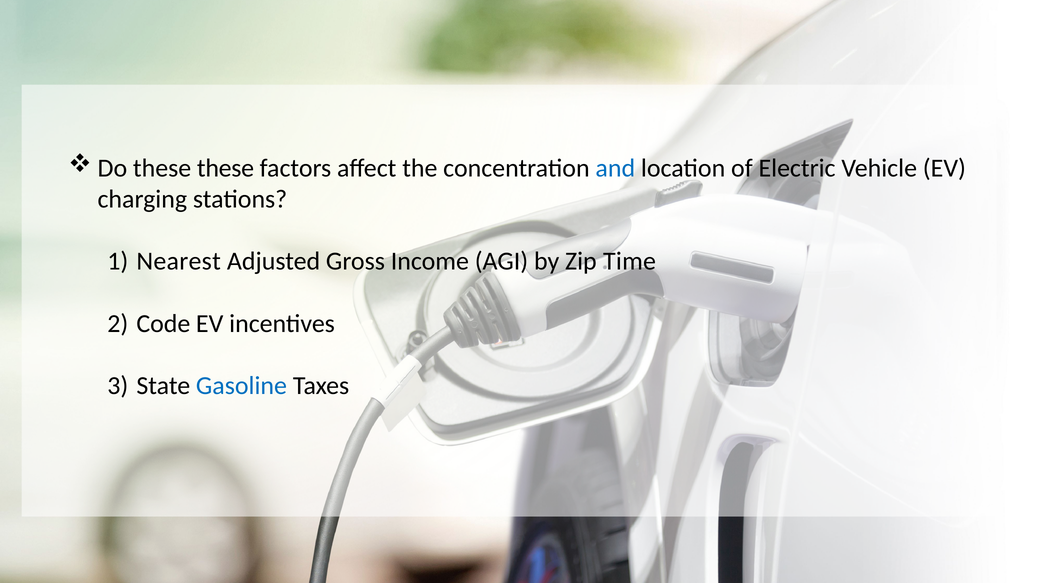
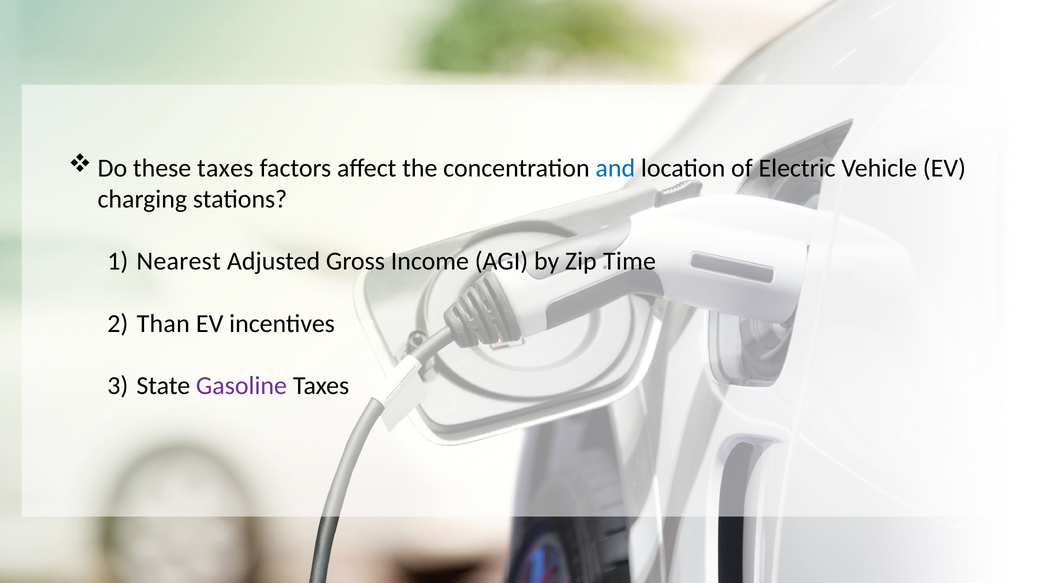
these these: these -> taxes
Code: Code -> Than
Gasoline colour: blue -> purple
